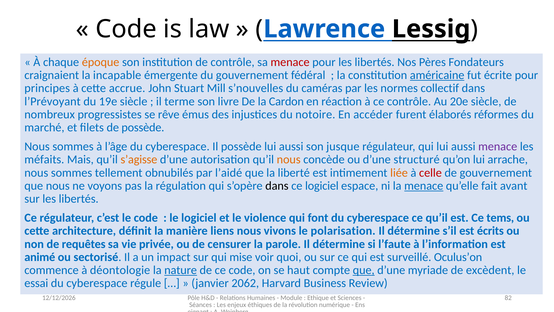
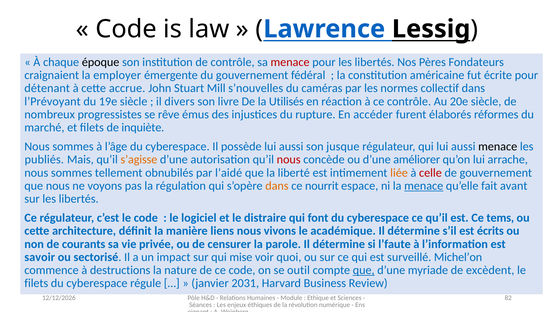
époque colour: orange -> black
incapable: incapable -> employer
américaine underline: present -> none
principes: principes -> détenant
terme: terme -> divers
Cardon: Cardon -> Utilisés
notoire: notoire -> rupture
de possède: possède -> inquiète
menace at (498, 146) colour: purple -> black
méfaits: méfaits -> publiés
nous at (289, 159) colour: orange -> red
structuré: structuré -> améliorer
dans at (277, 186) colour: black -> orange
ce logiciel: logiciel -> nourrit
violence: violence -> distraire
polarisation: polarisation -> académique
requêtes: requêtes -> courants
animé: animé -> savoir
Oculus’on: Oculus’on -> Michel’on
déontologie: déontologie -> destructions
nature underline: present -> none
haut: haut -> outil
essai at (36, 283): essai -> filets
2062: 2062 -> 2031
